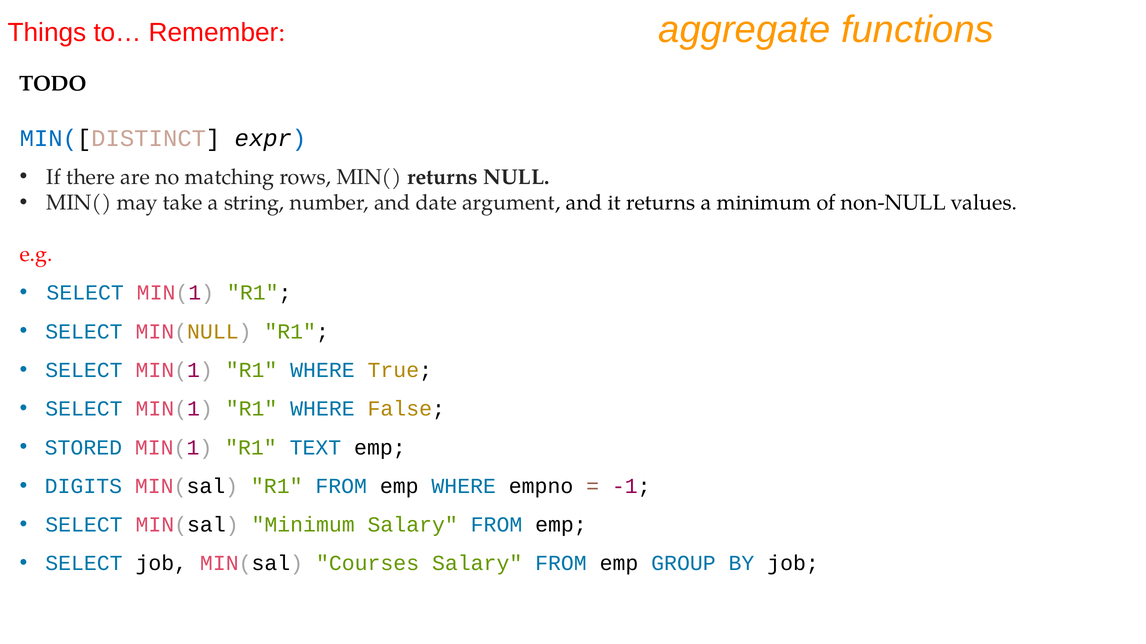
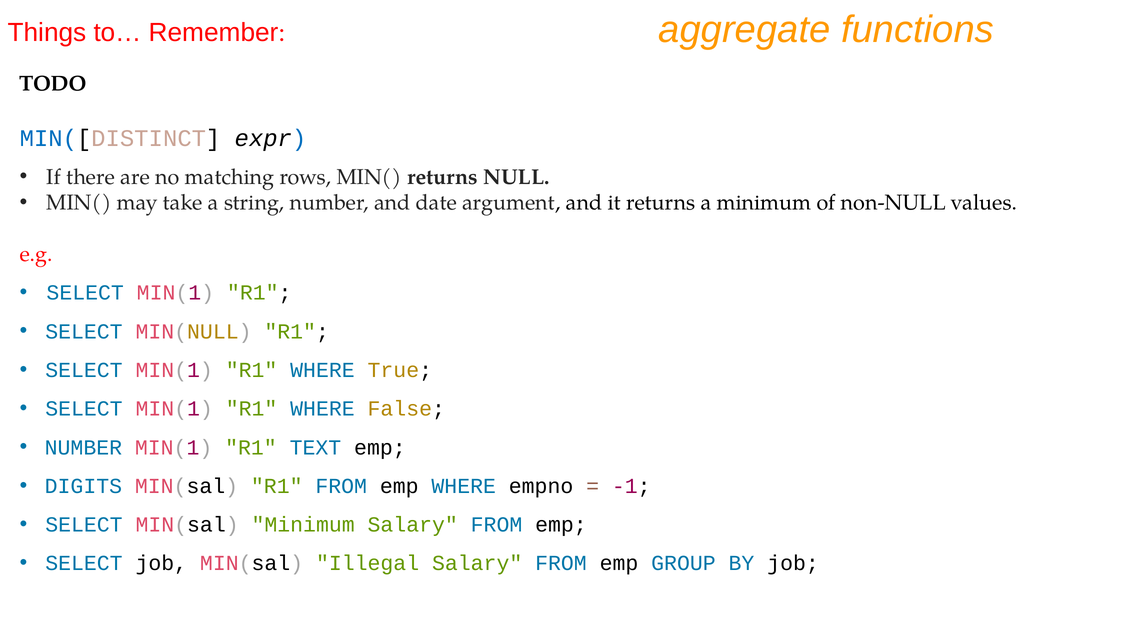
STORED at (83, 448): STORED -> NUMBER
Courses: Courses -> Illegal
